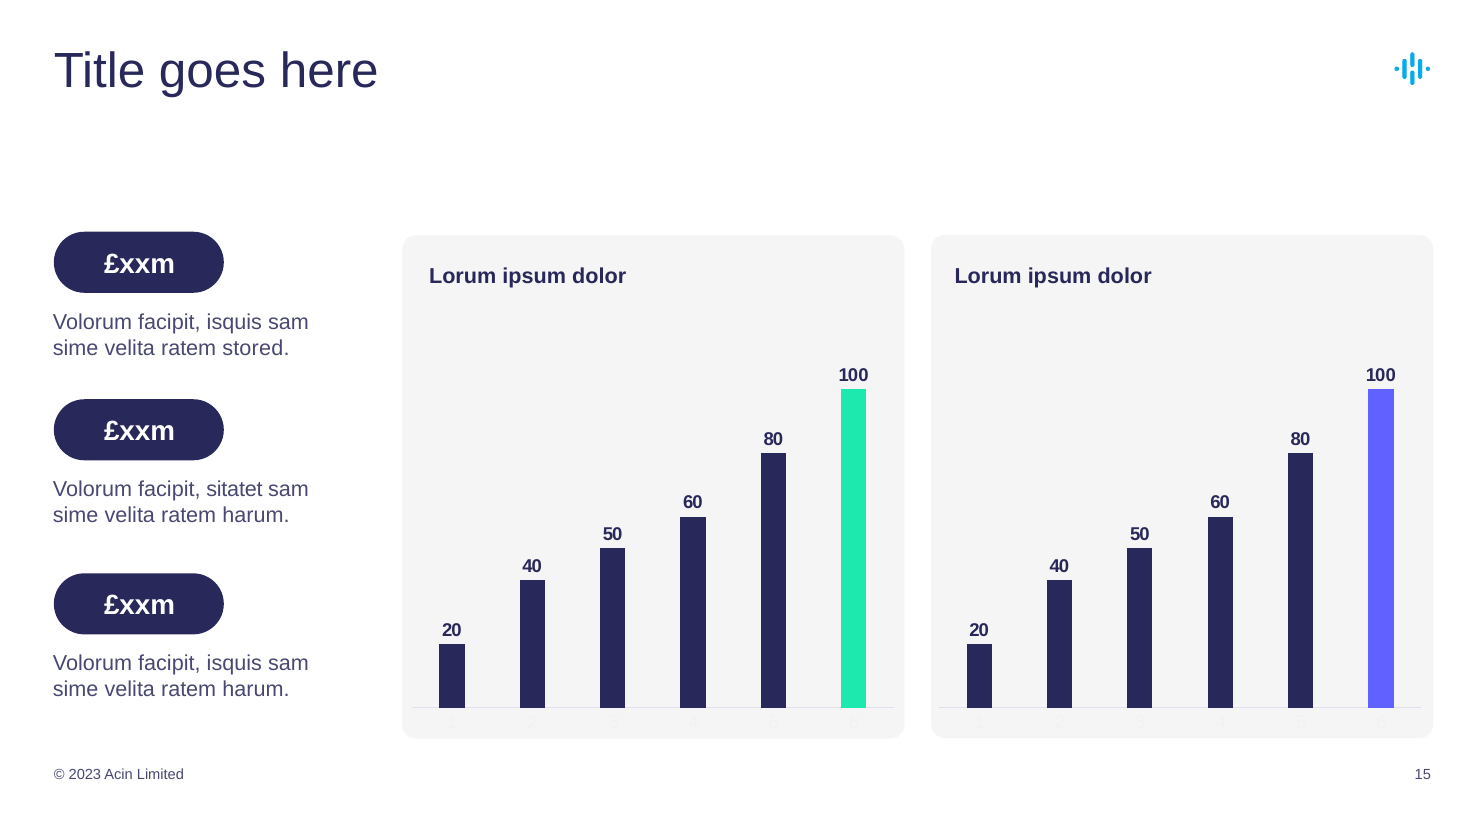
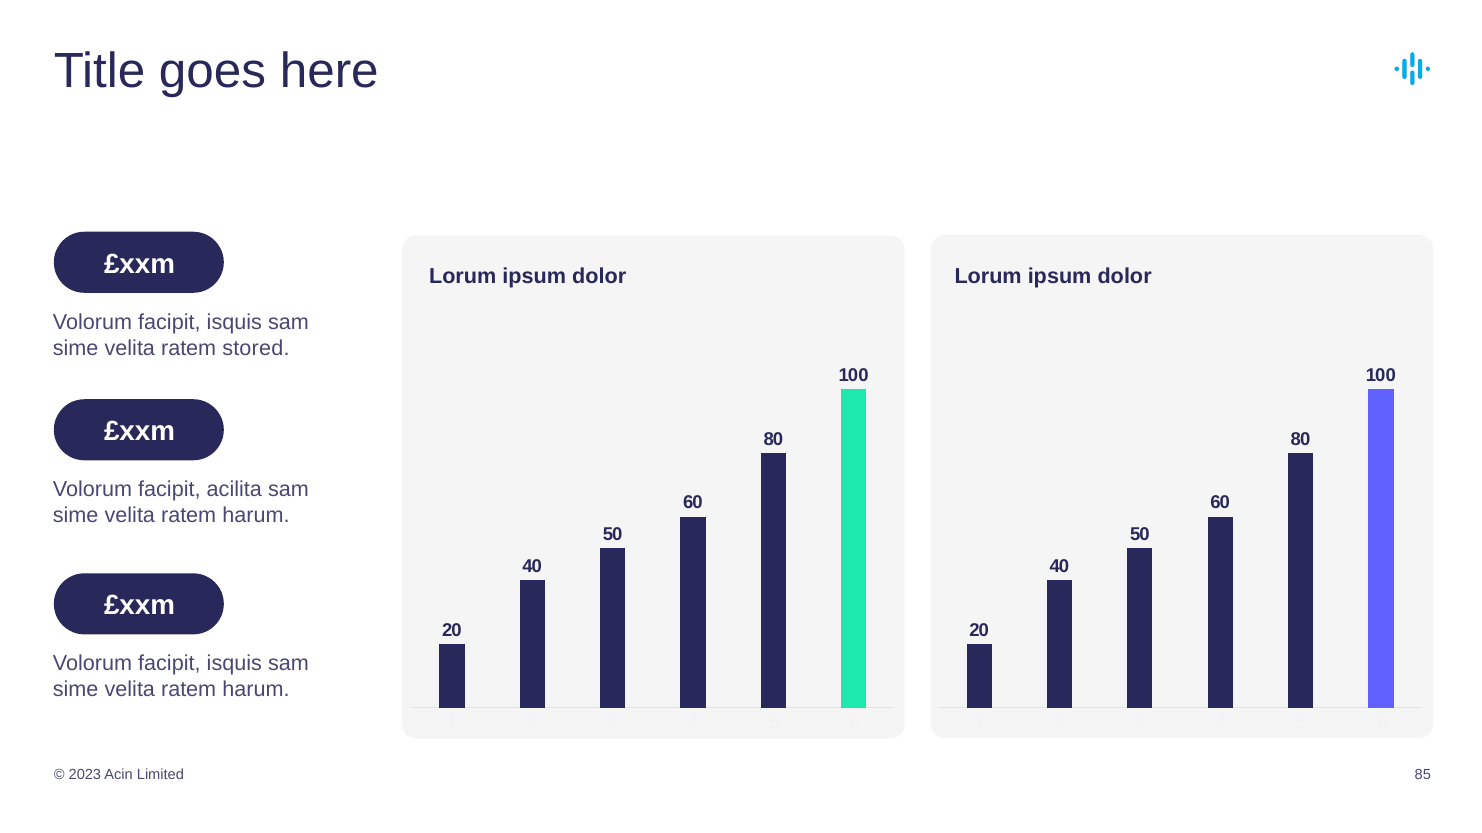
sitatet: sitatet -> acilita
15: 15 -> 85
